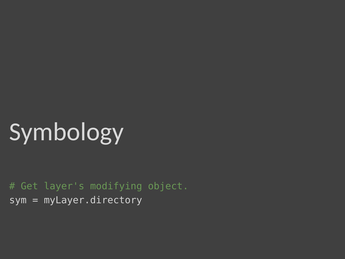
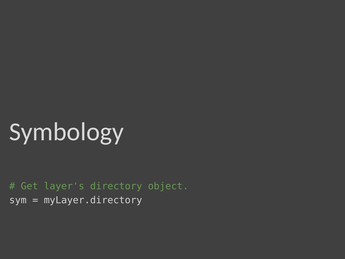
modifying: modifying -> directory
